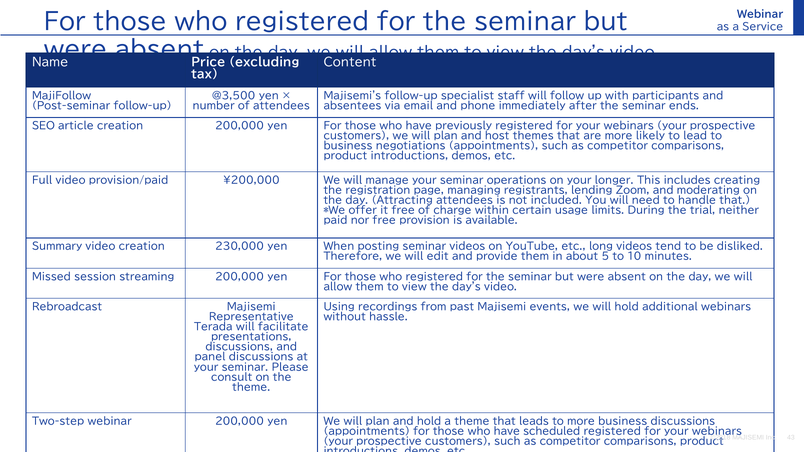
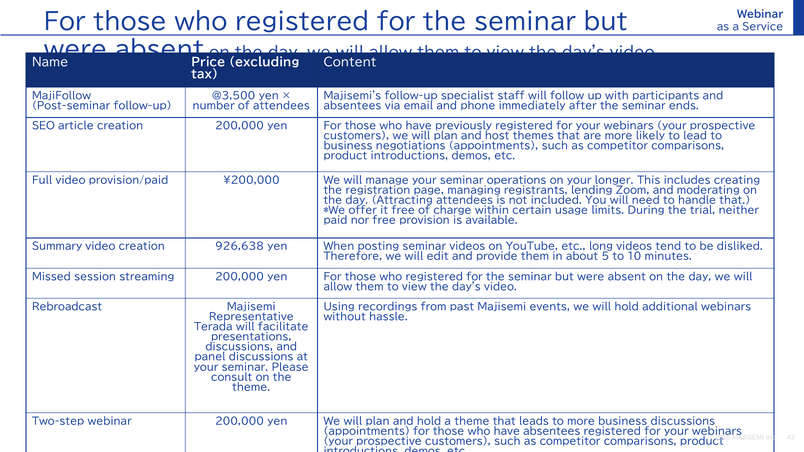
230,000: 230,000 -> 926,638
have scheduled: scheduled -> absentees
